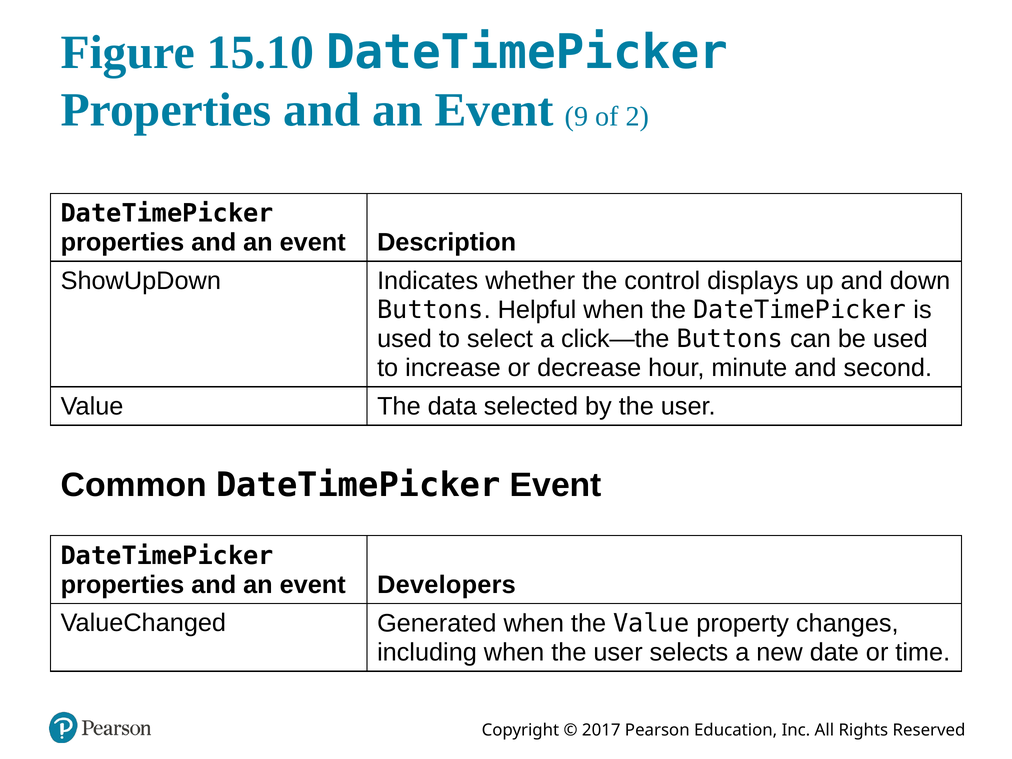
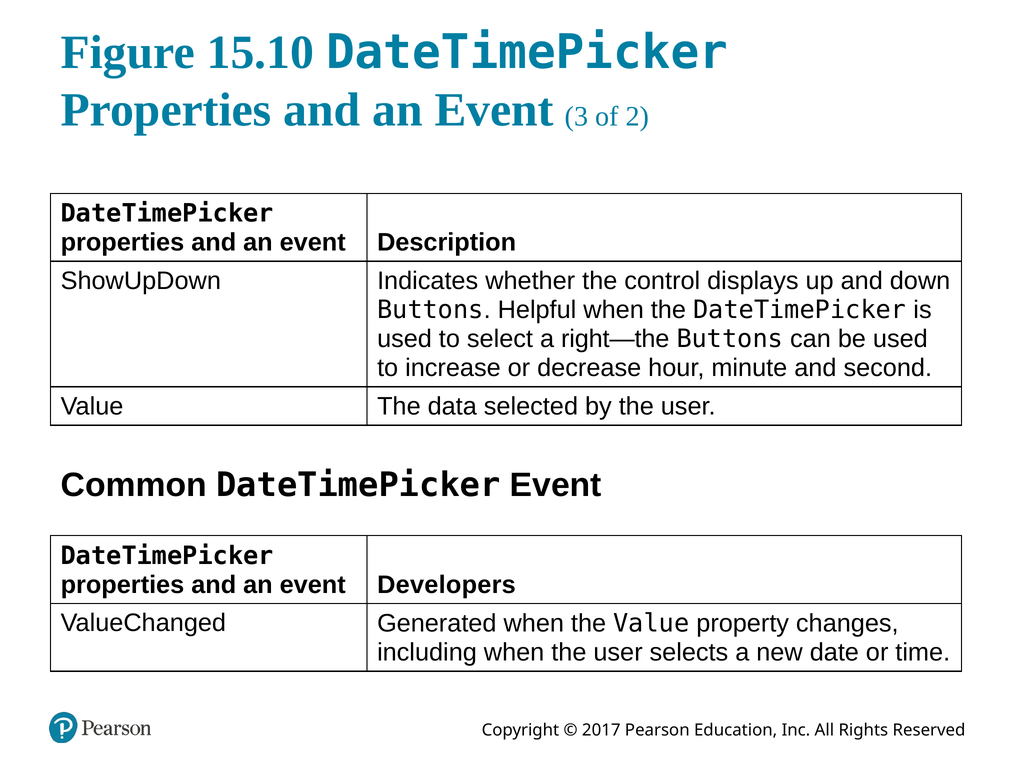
9: 9 -> 3
click—the: click—the -> right—the
